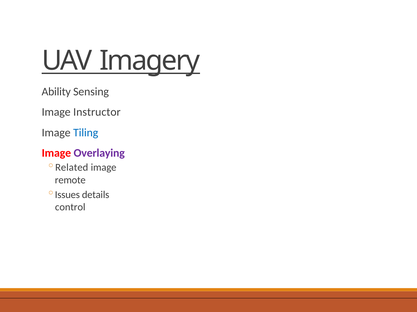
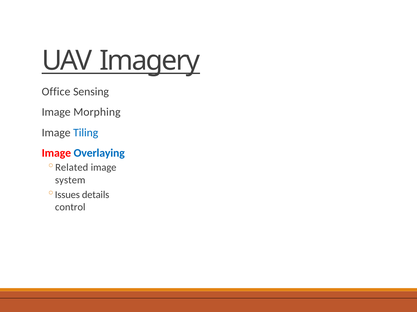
Ability: Ability -> Office
Instructor: Instructor -> Morphing
Overlaying colour: purple -> blue
remote: remote -> system
